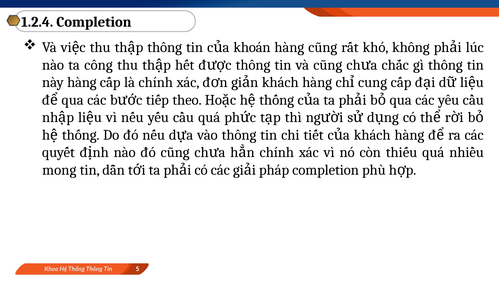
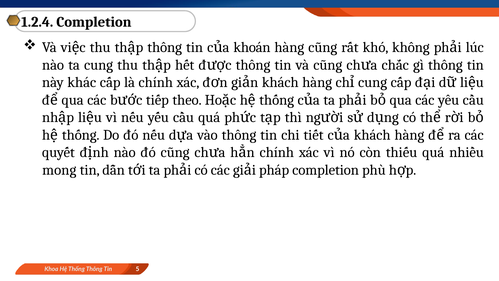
ta công: công -> cung
này hàng: hàng -> khác
